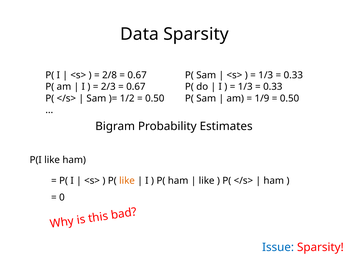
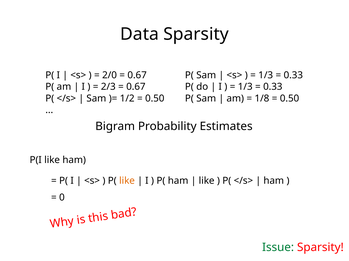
2/8: 2/8 -> 2/0
1/9: 1/9 -> 1/8
Issue colour: blue -> green
